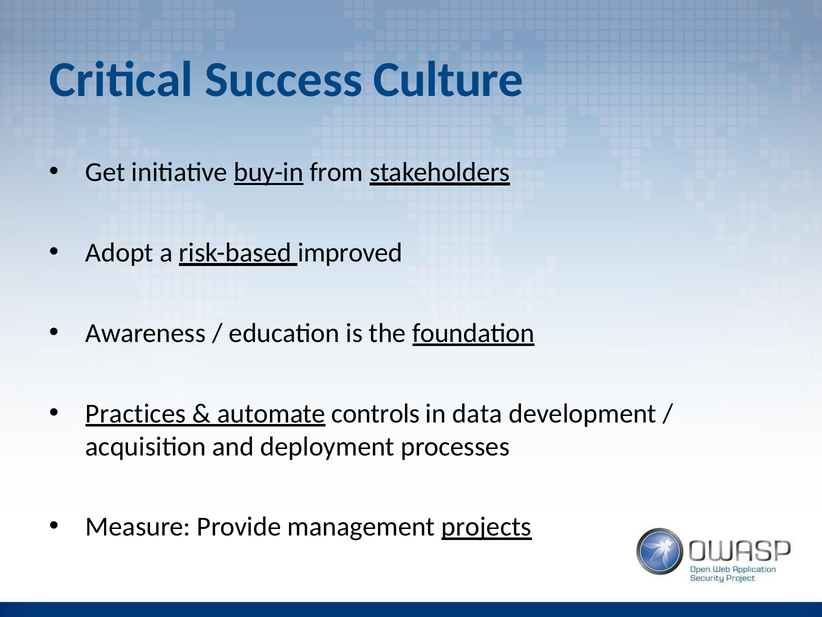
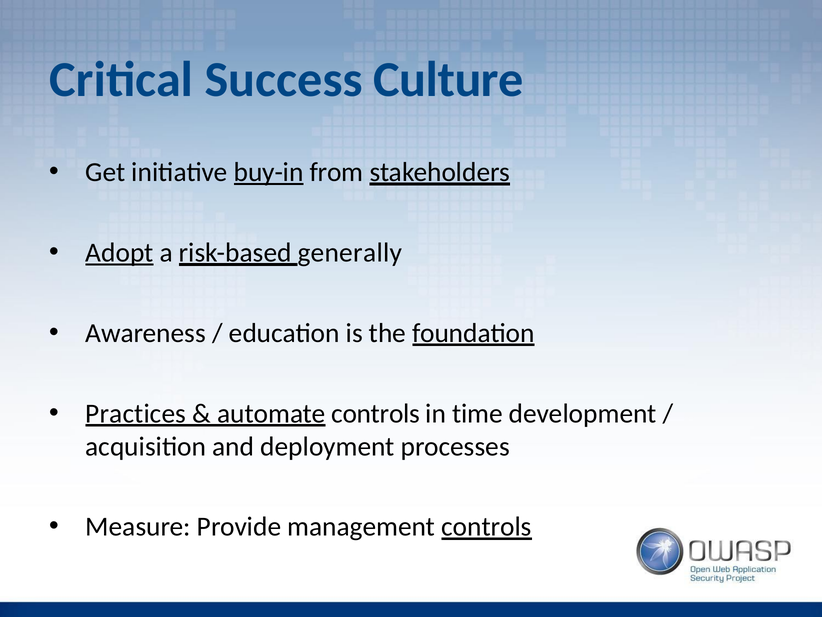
Adopt underline: none -> present
improved: improved -> generally
data: data -> time
management projects: projects -> controls
